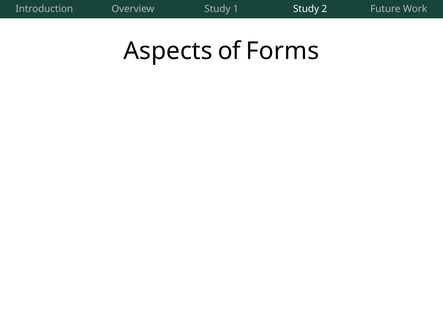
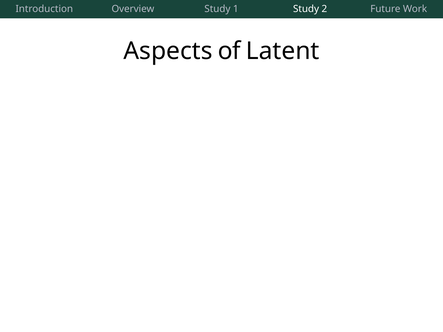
Forms: Forms -> Latent
